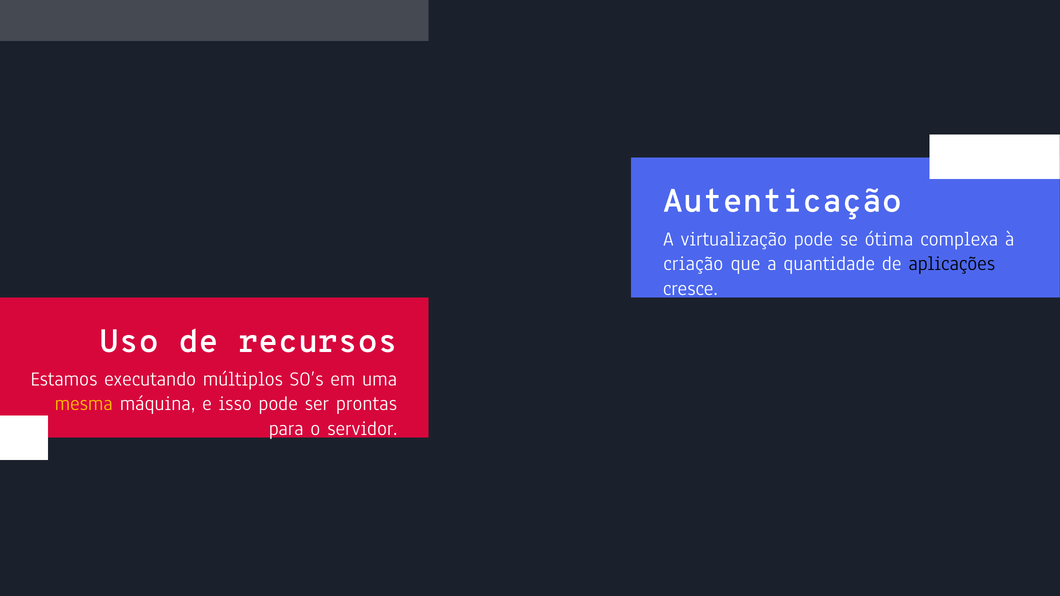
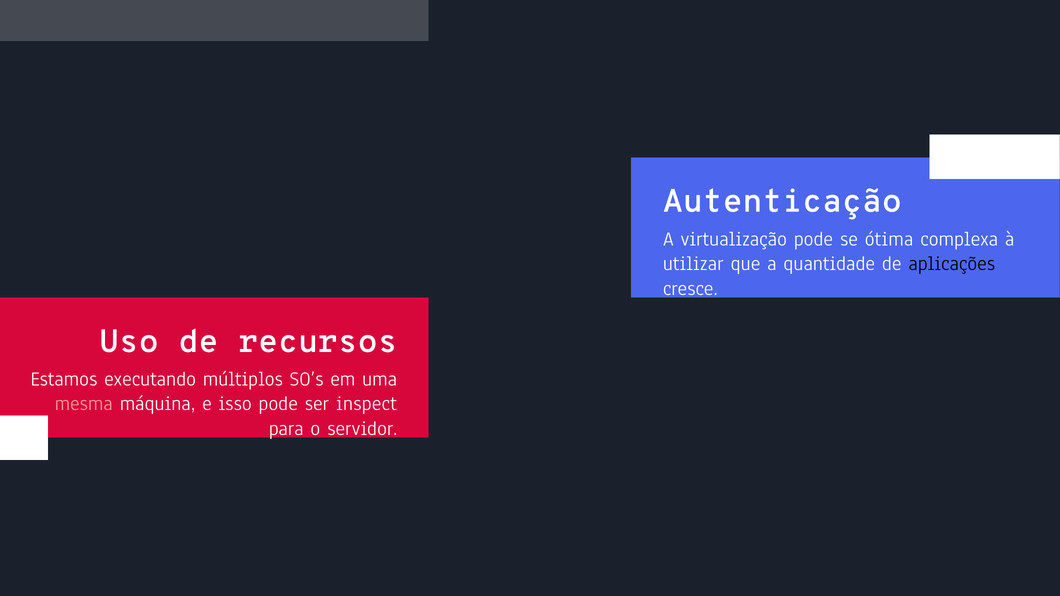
criação: criação -> utilizar
mesma colour: yellow -> pink
prontas: prontas -> inspect
